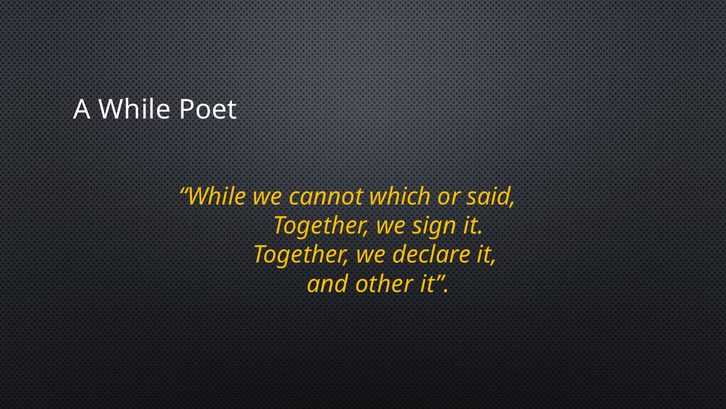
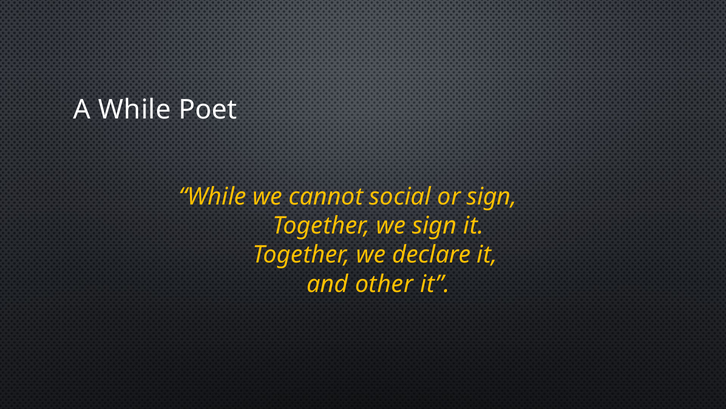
which: which -> social
or said: said -> sign
